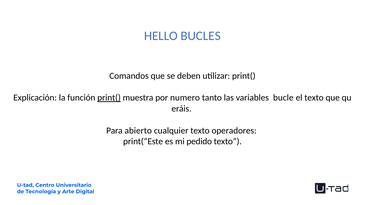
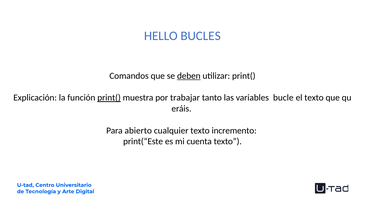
deben underline: none -> present
numero: numero -> trabajar
operadores: operadores -> incremento
pedido: pedido -> cuenta
